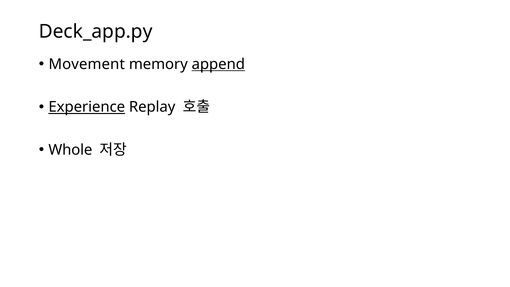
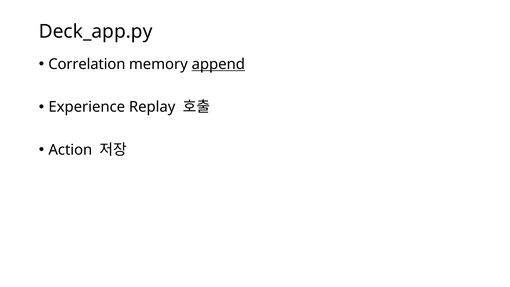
Movement: Movement -> Correlation
Experience underline: present -> none
Whole: Whole -> Action
